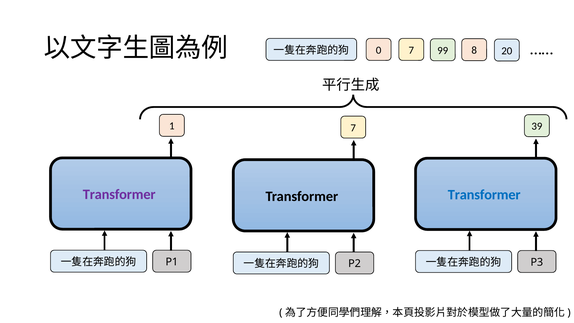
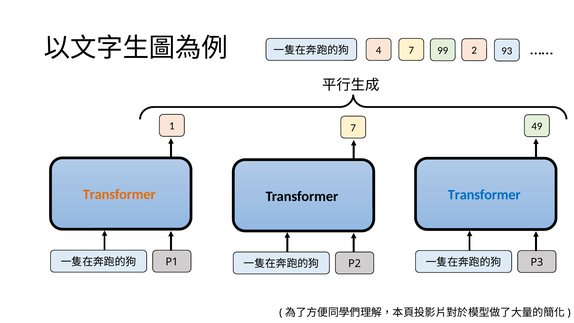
0: 0 -> 4
8: 8 -> 2
20: 20 -> 93
39: 39 -> 49
Transformer at (119, 194) colour: purple -> orange
